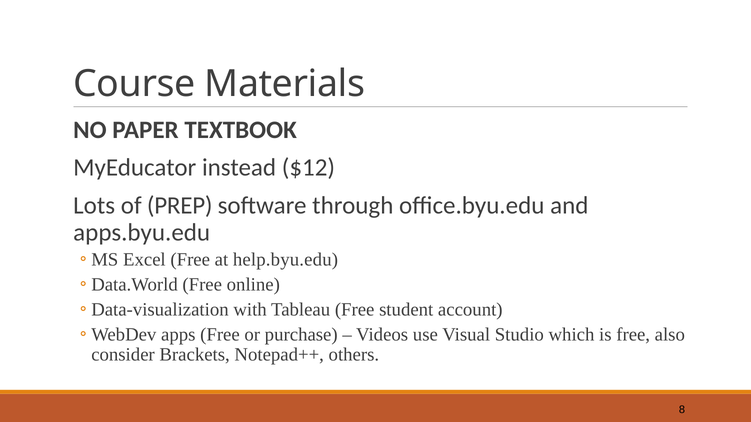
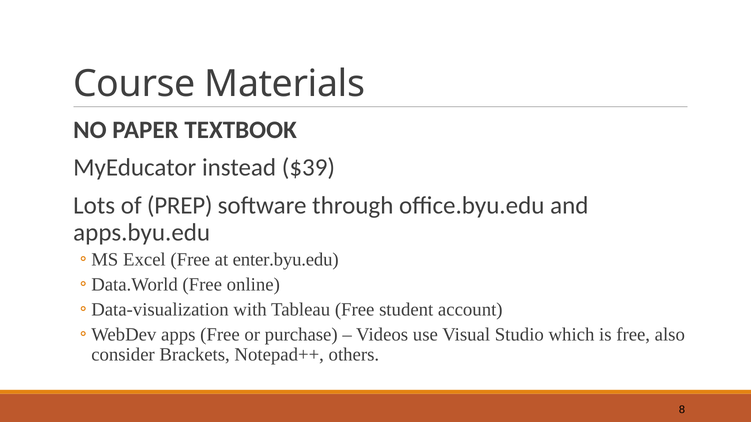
$12: $12 -> $39
help.byu.edu: help.byu.edu -> enter.byu.edu
